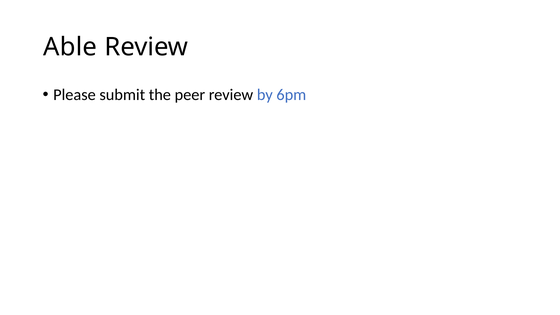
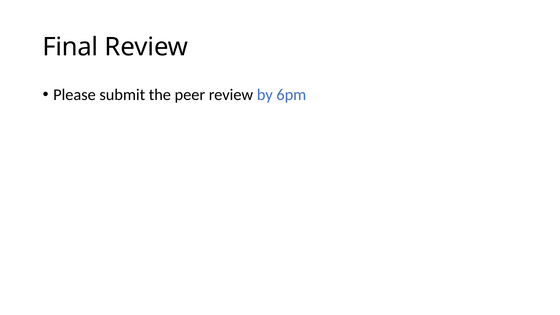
Able: Able -> Final
